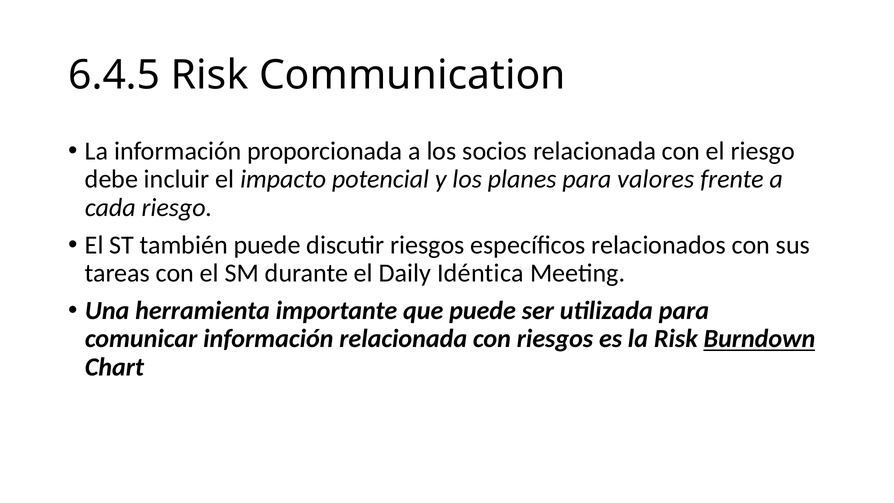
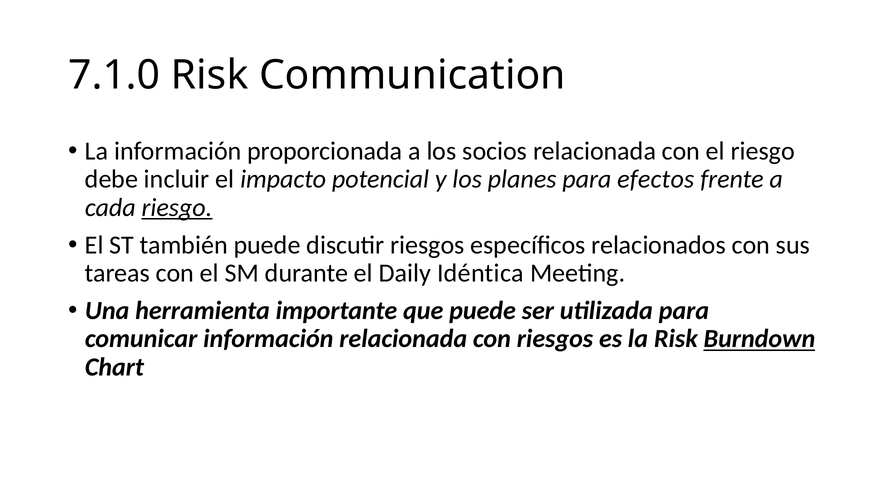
6.4.5: 6.4.5 -> 7.1.0
valores: valores -> efectos
riesgo at (177, 207) underline: none -> present
